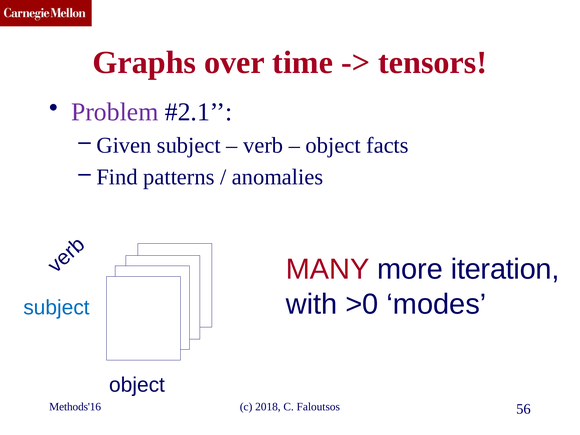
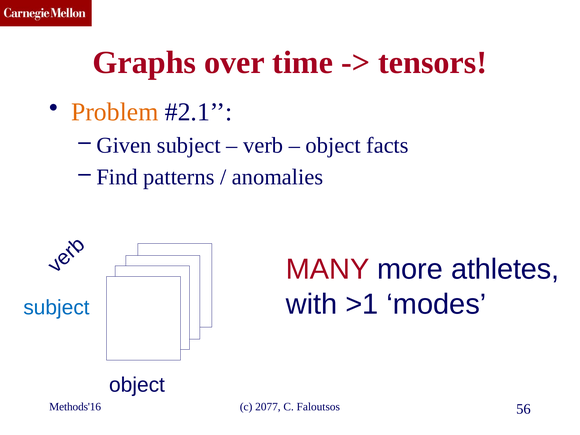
Problem colour: purple -> orange
iteration: iteration -> athletes
>0: >0 -> >1
2018: 2018 -> 2077
